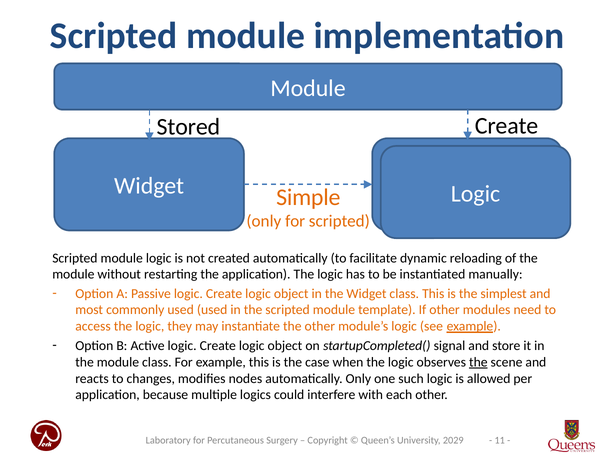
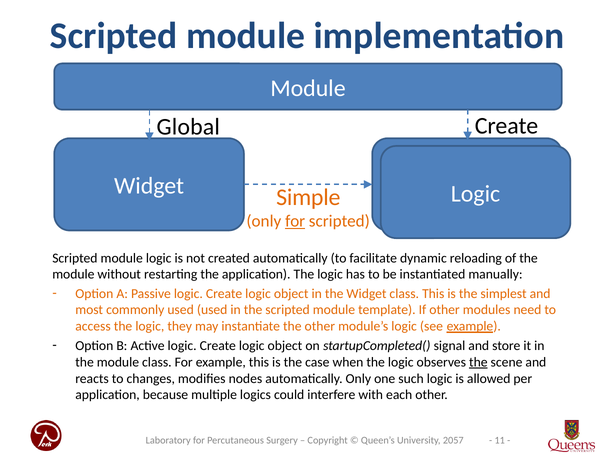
Stored: Stored -> Global
for at (295, 221) underline: none -> present
2029: 2029 -> 2057
